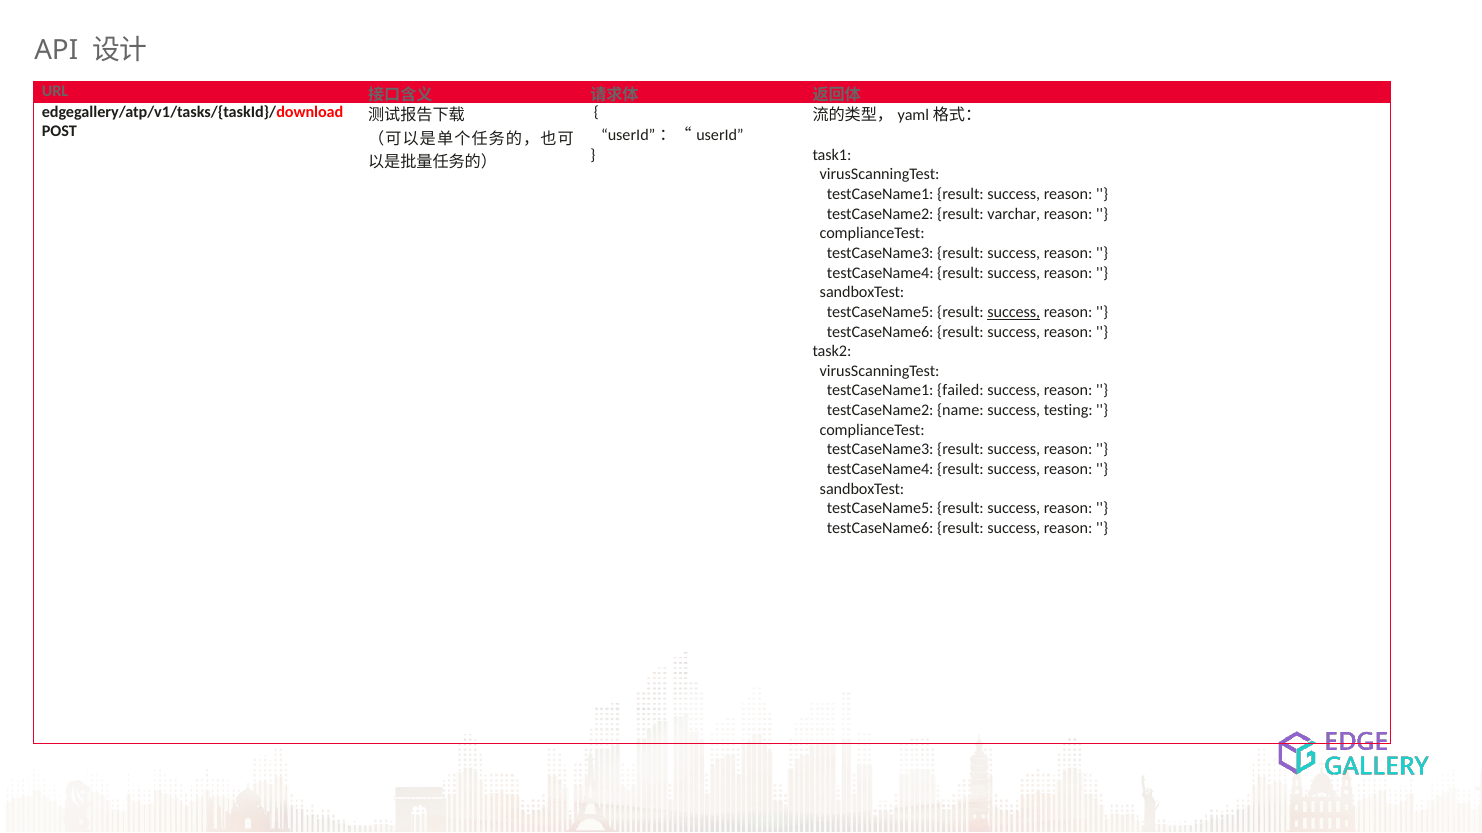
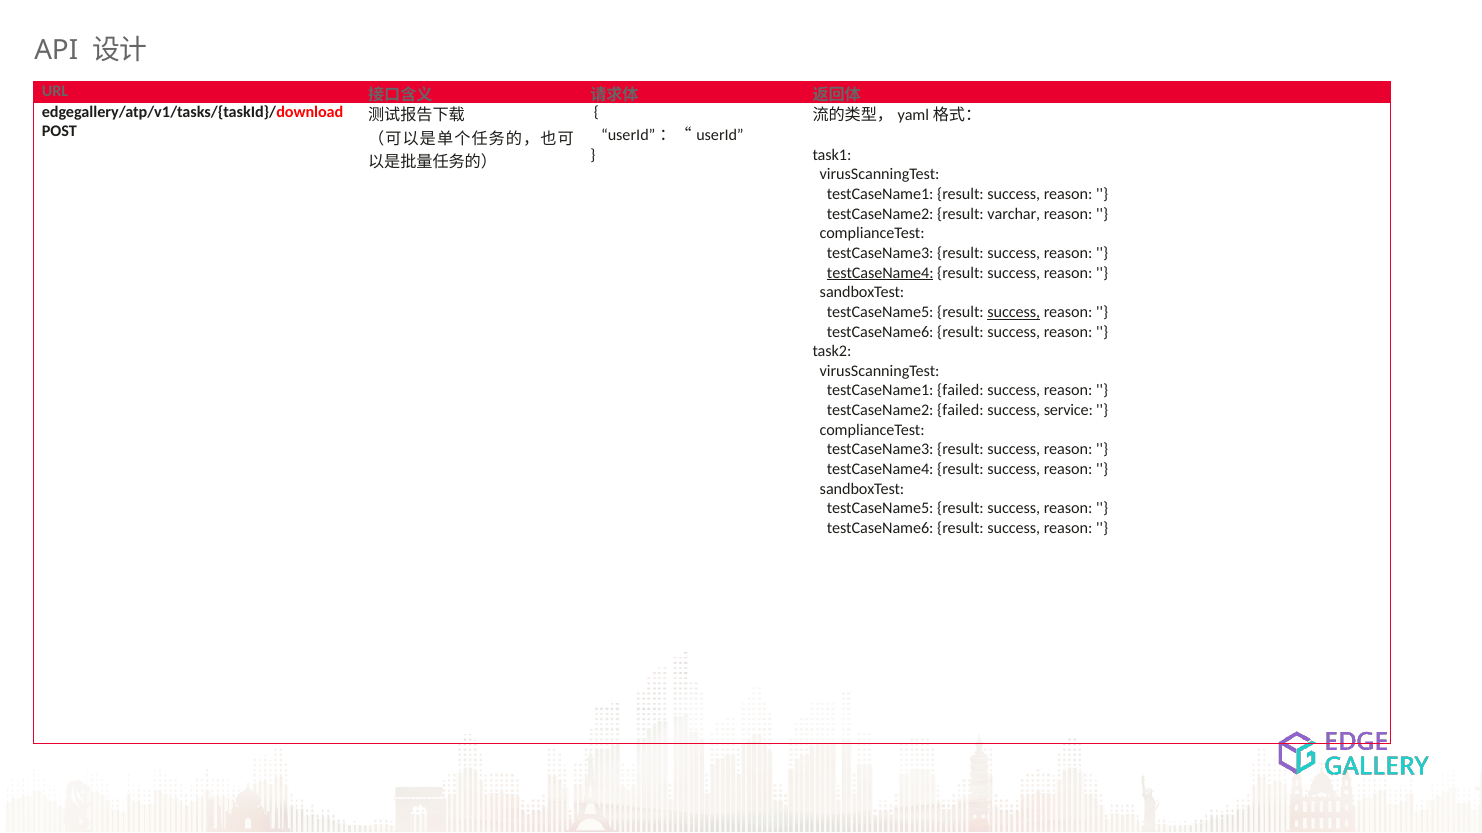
testCaseName4 at (880, 273) underline: none -> present
testCaseName2 name: name -> failed
testing: testing -> service
